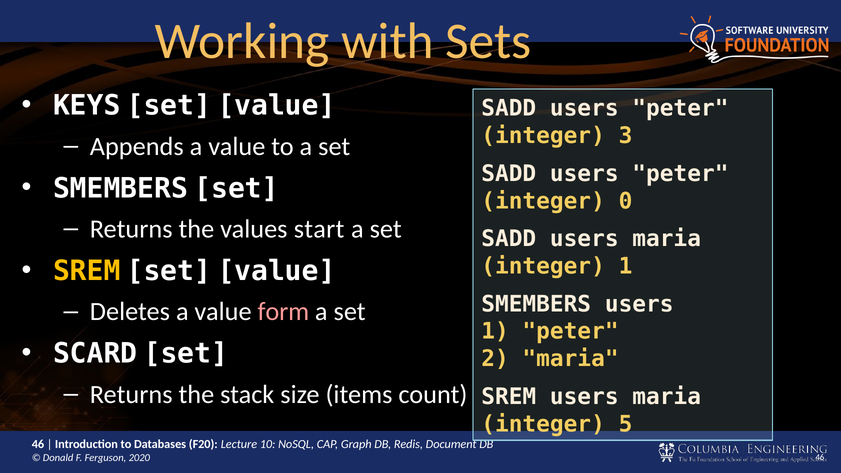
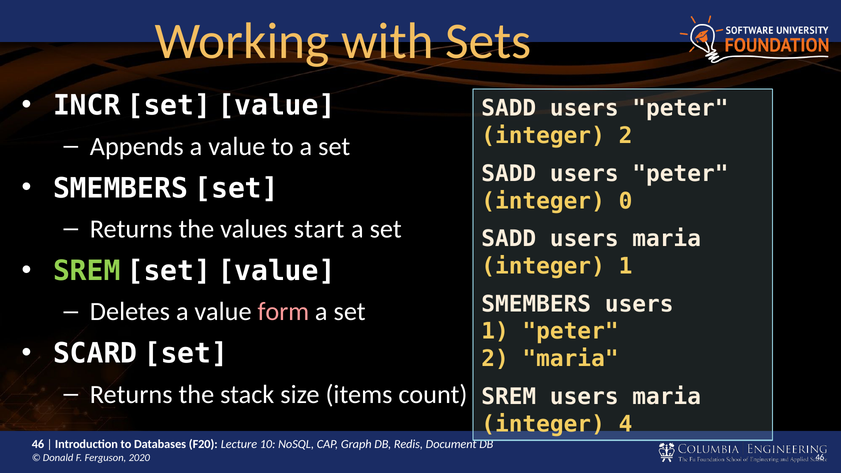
KEYS: KEYS -> INCR
integer 3: 3 -> 2
SREM at (87, 271) colour: yellow -> light green
5: 5 -> 4
